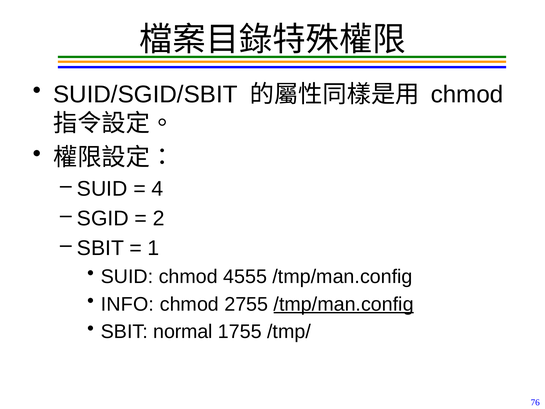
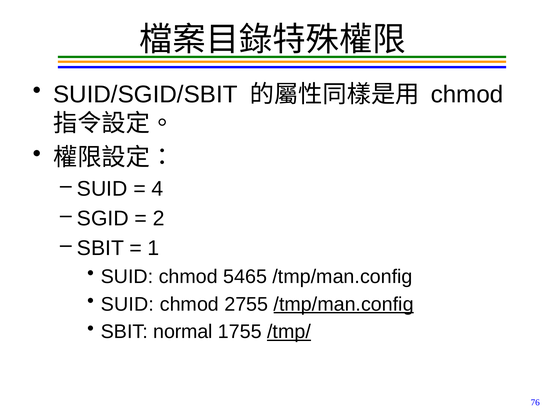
4555: 4555 -> 5465
INFO at (128, 304): INFO -> SUID
/tmp/ underline: none -> present
